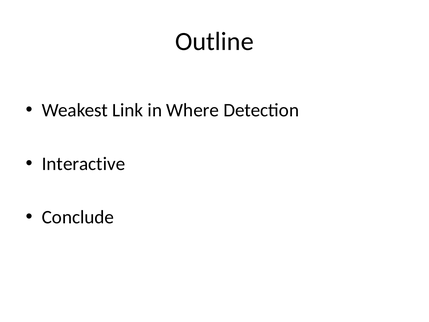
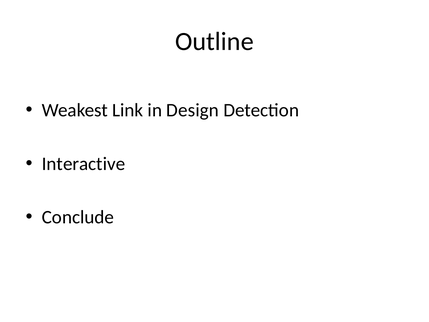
Where: Where -> Design
